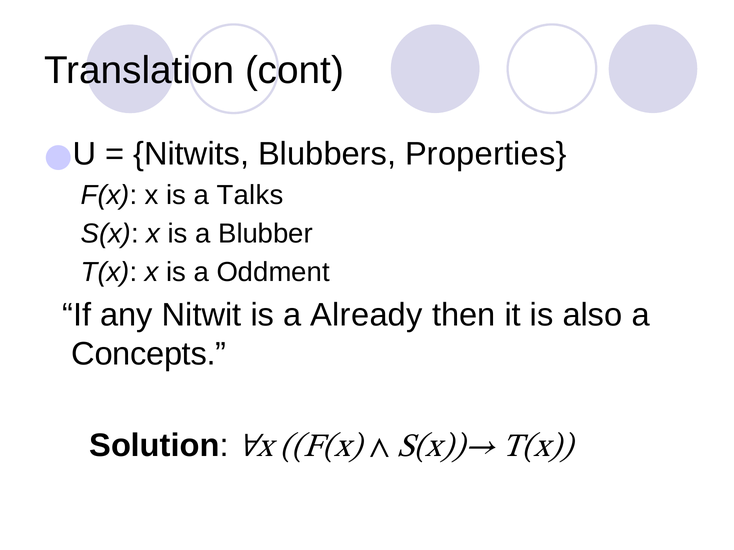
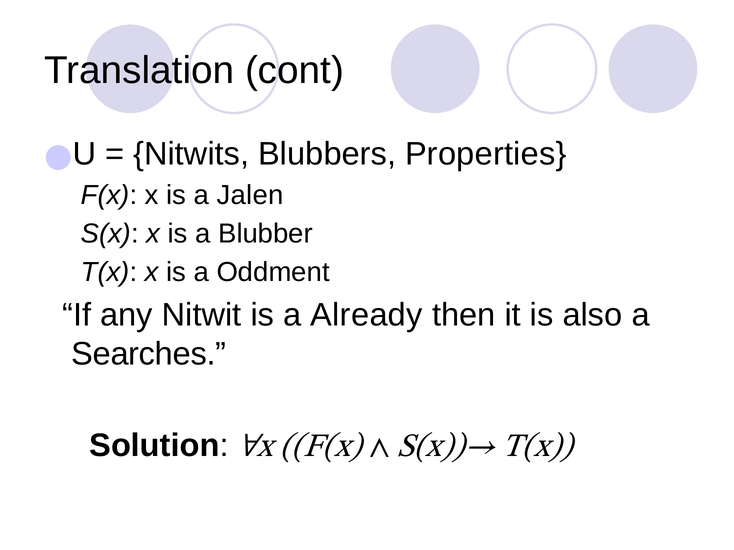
Talks: Talks -> Jalen
Concepts: Concepts -> Searches
